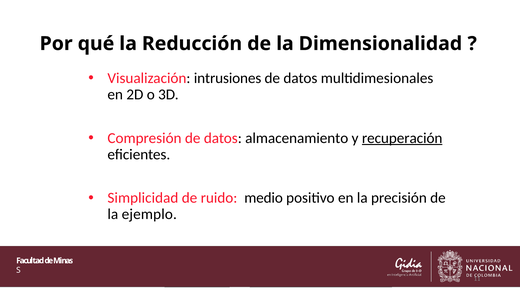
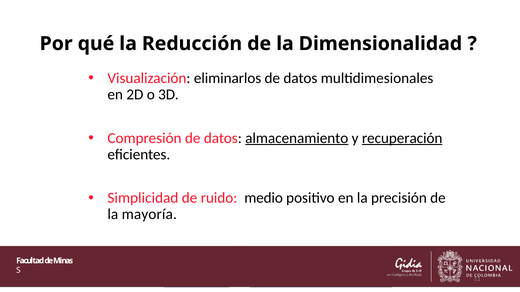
intrusiones: intrusiones -> eliminarlos
almacenamiento underline: none -> present
ejemplo: ejemplo -> mayoría
